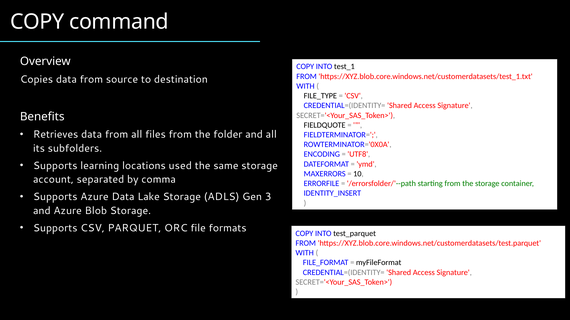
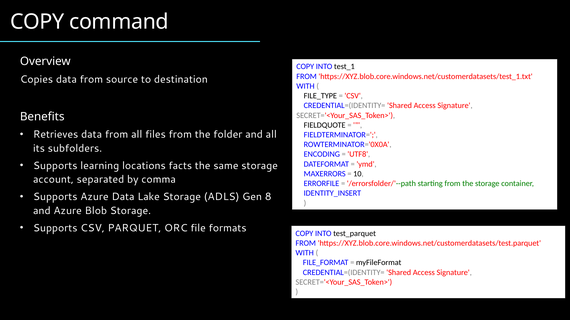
used: used -> facts
3: 3 -> 8
